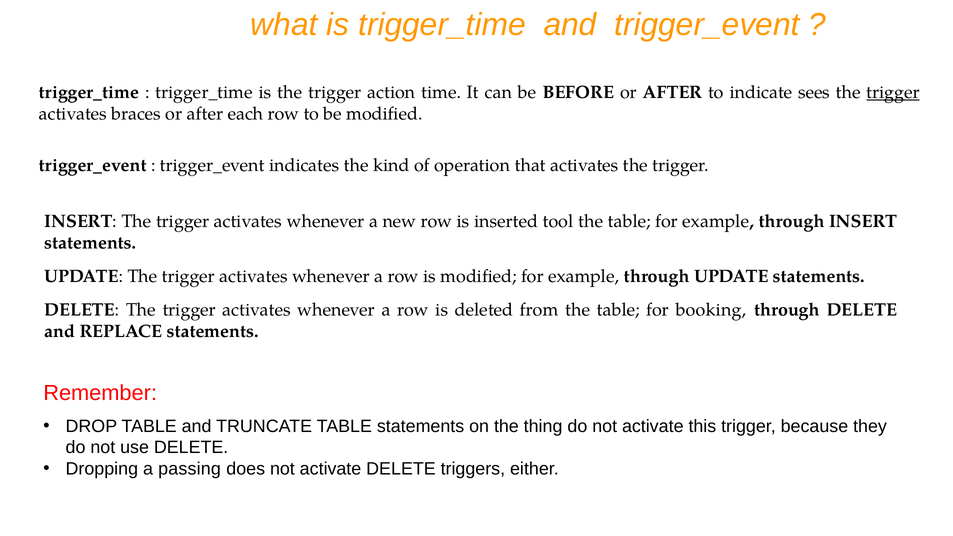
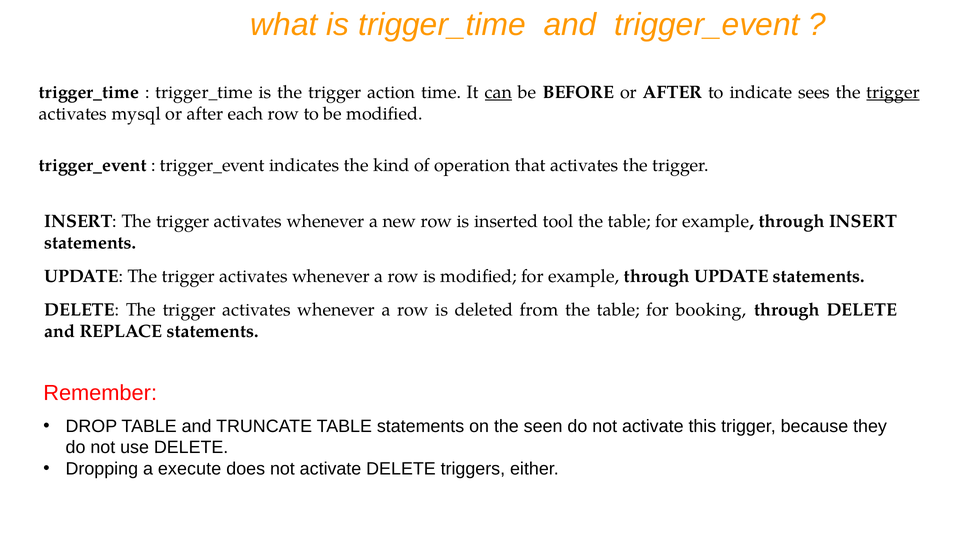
can underline: none -> present
braces: braces -> mysql
thing: thing -> seen
passing: passing -> execute
